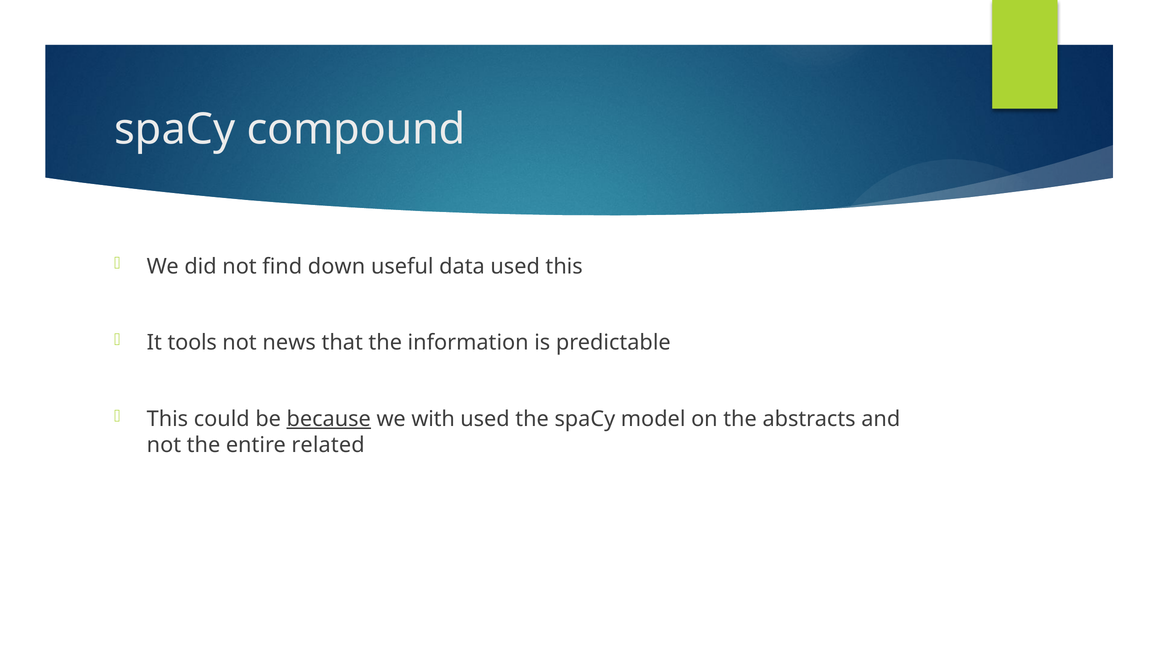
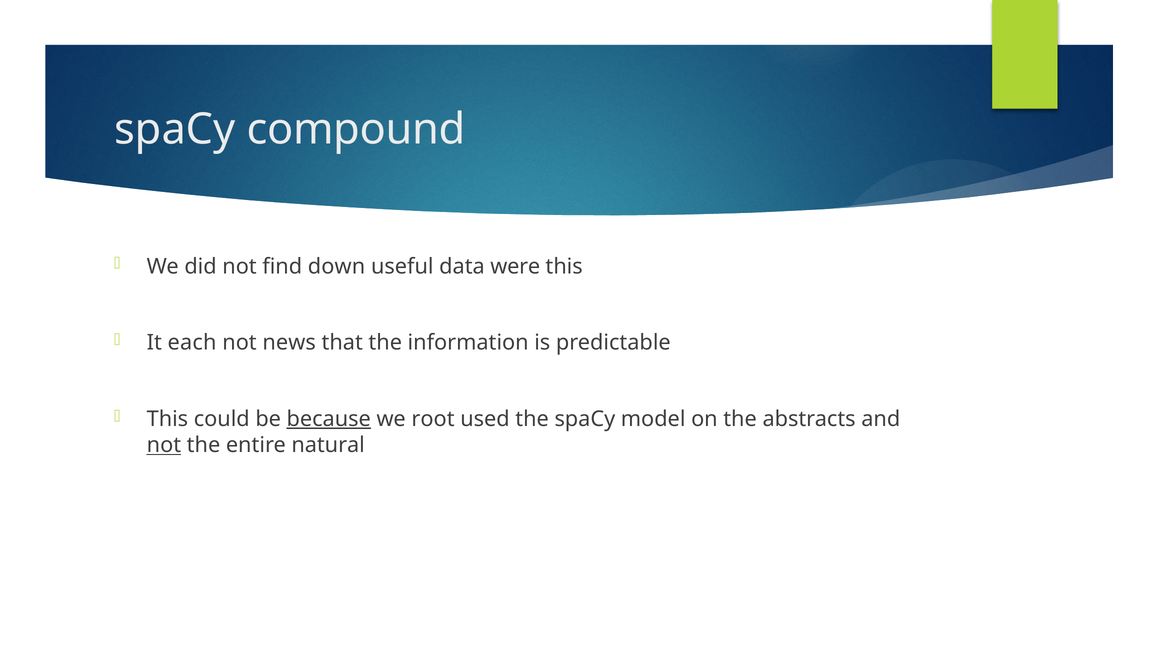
data used: used -> were
tools: tools -> each
with: with -> root
not at (164, 445) underline: none -> present
related: related -> natural
